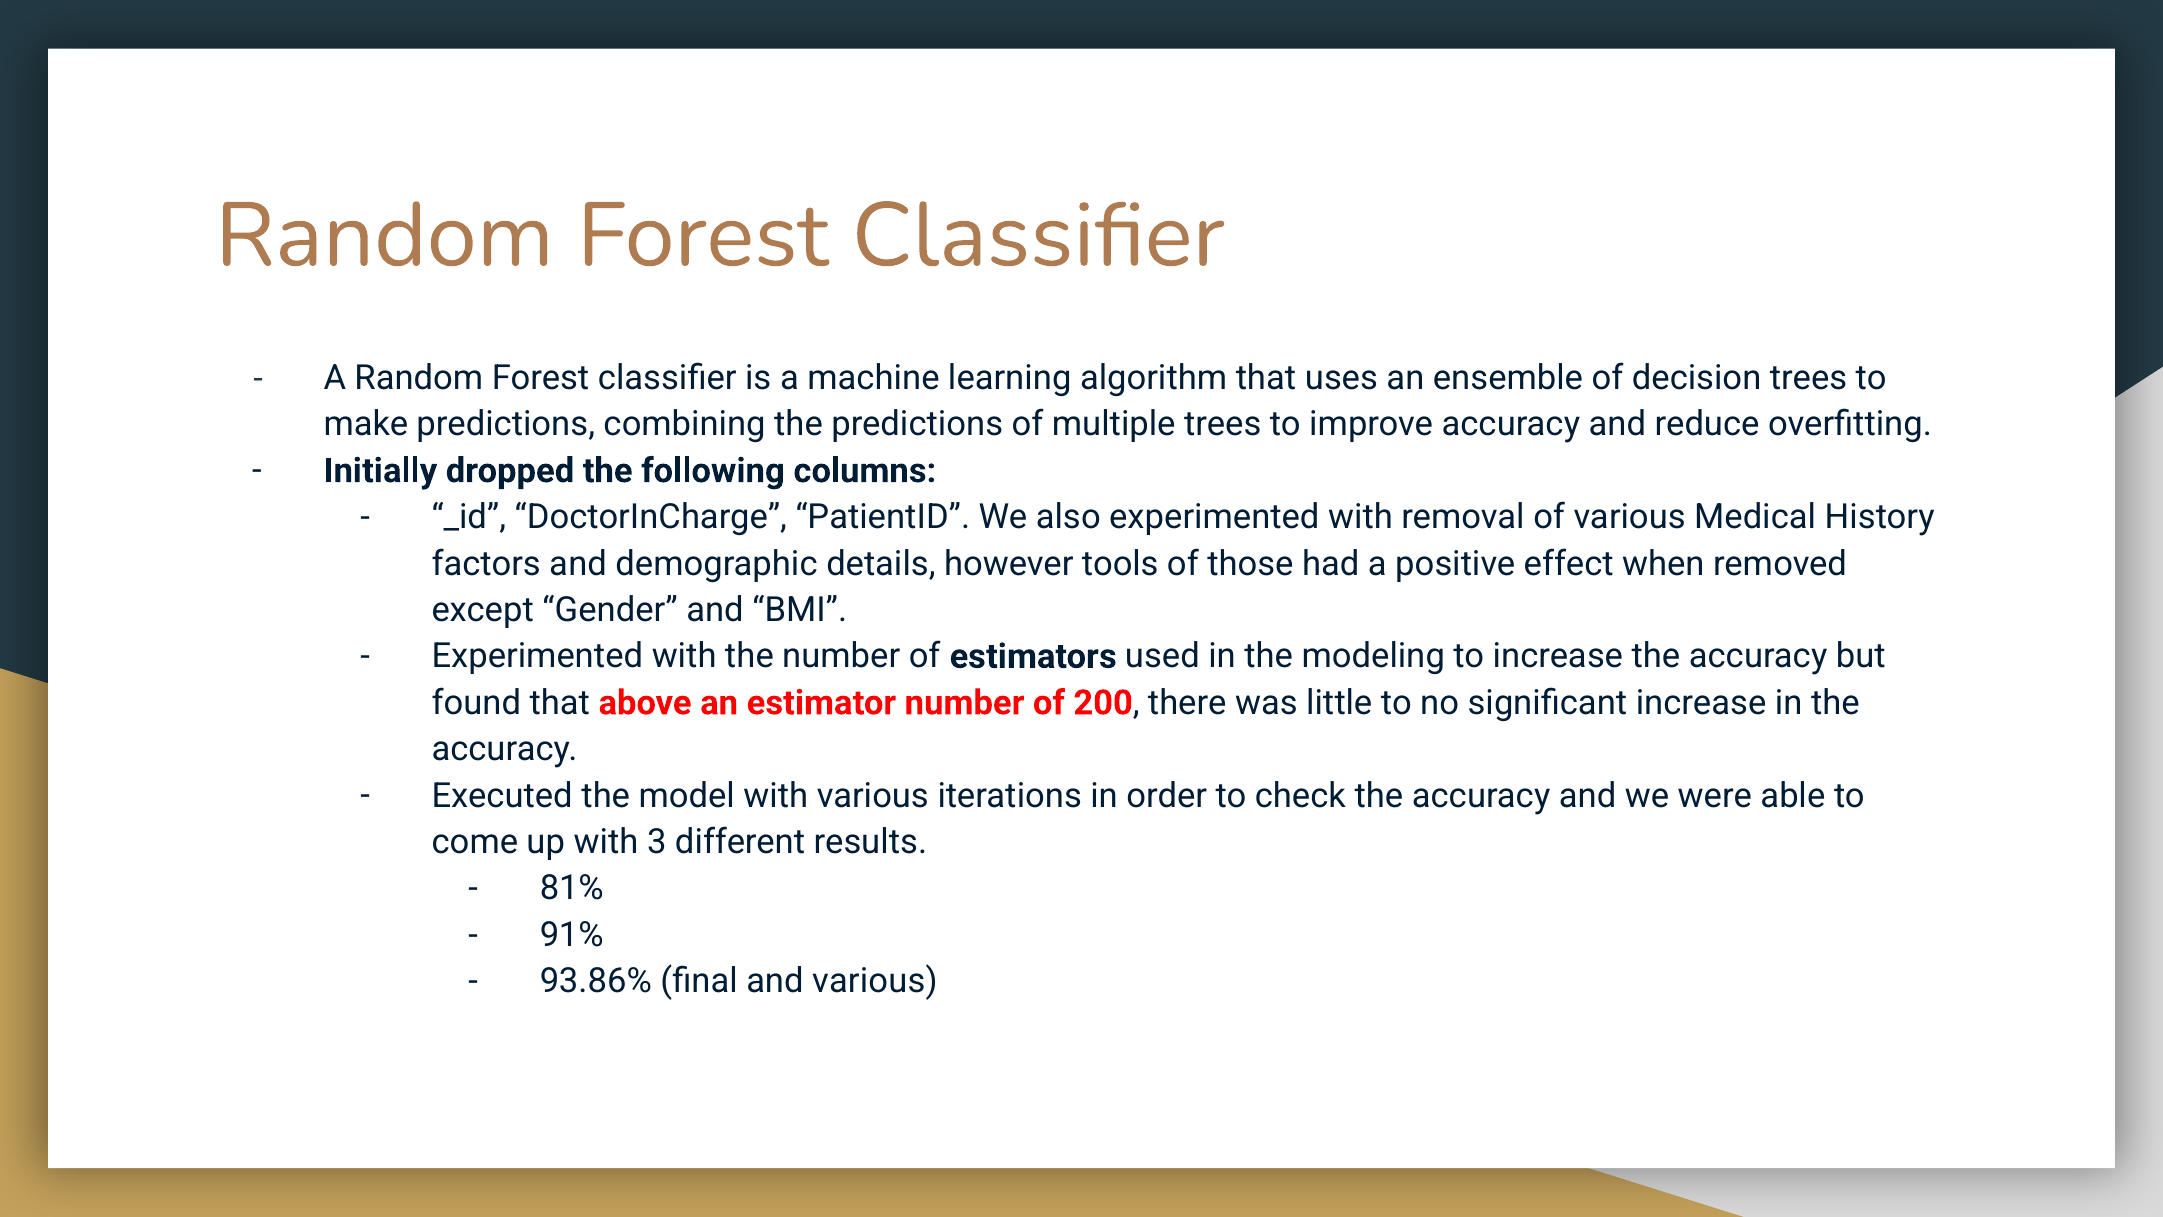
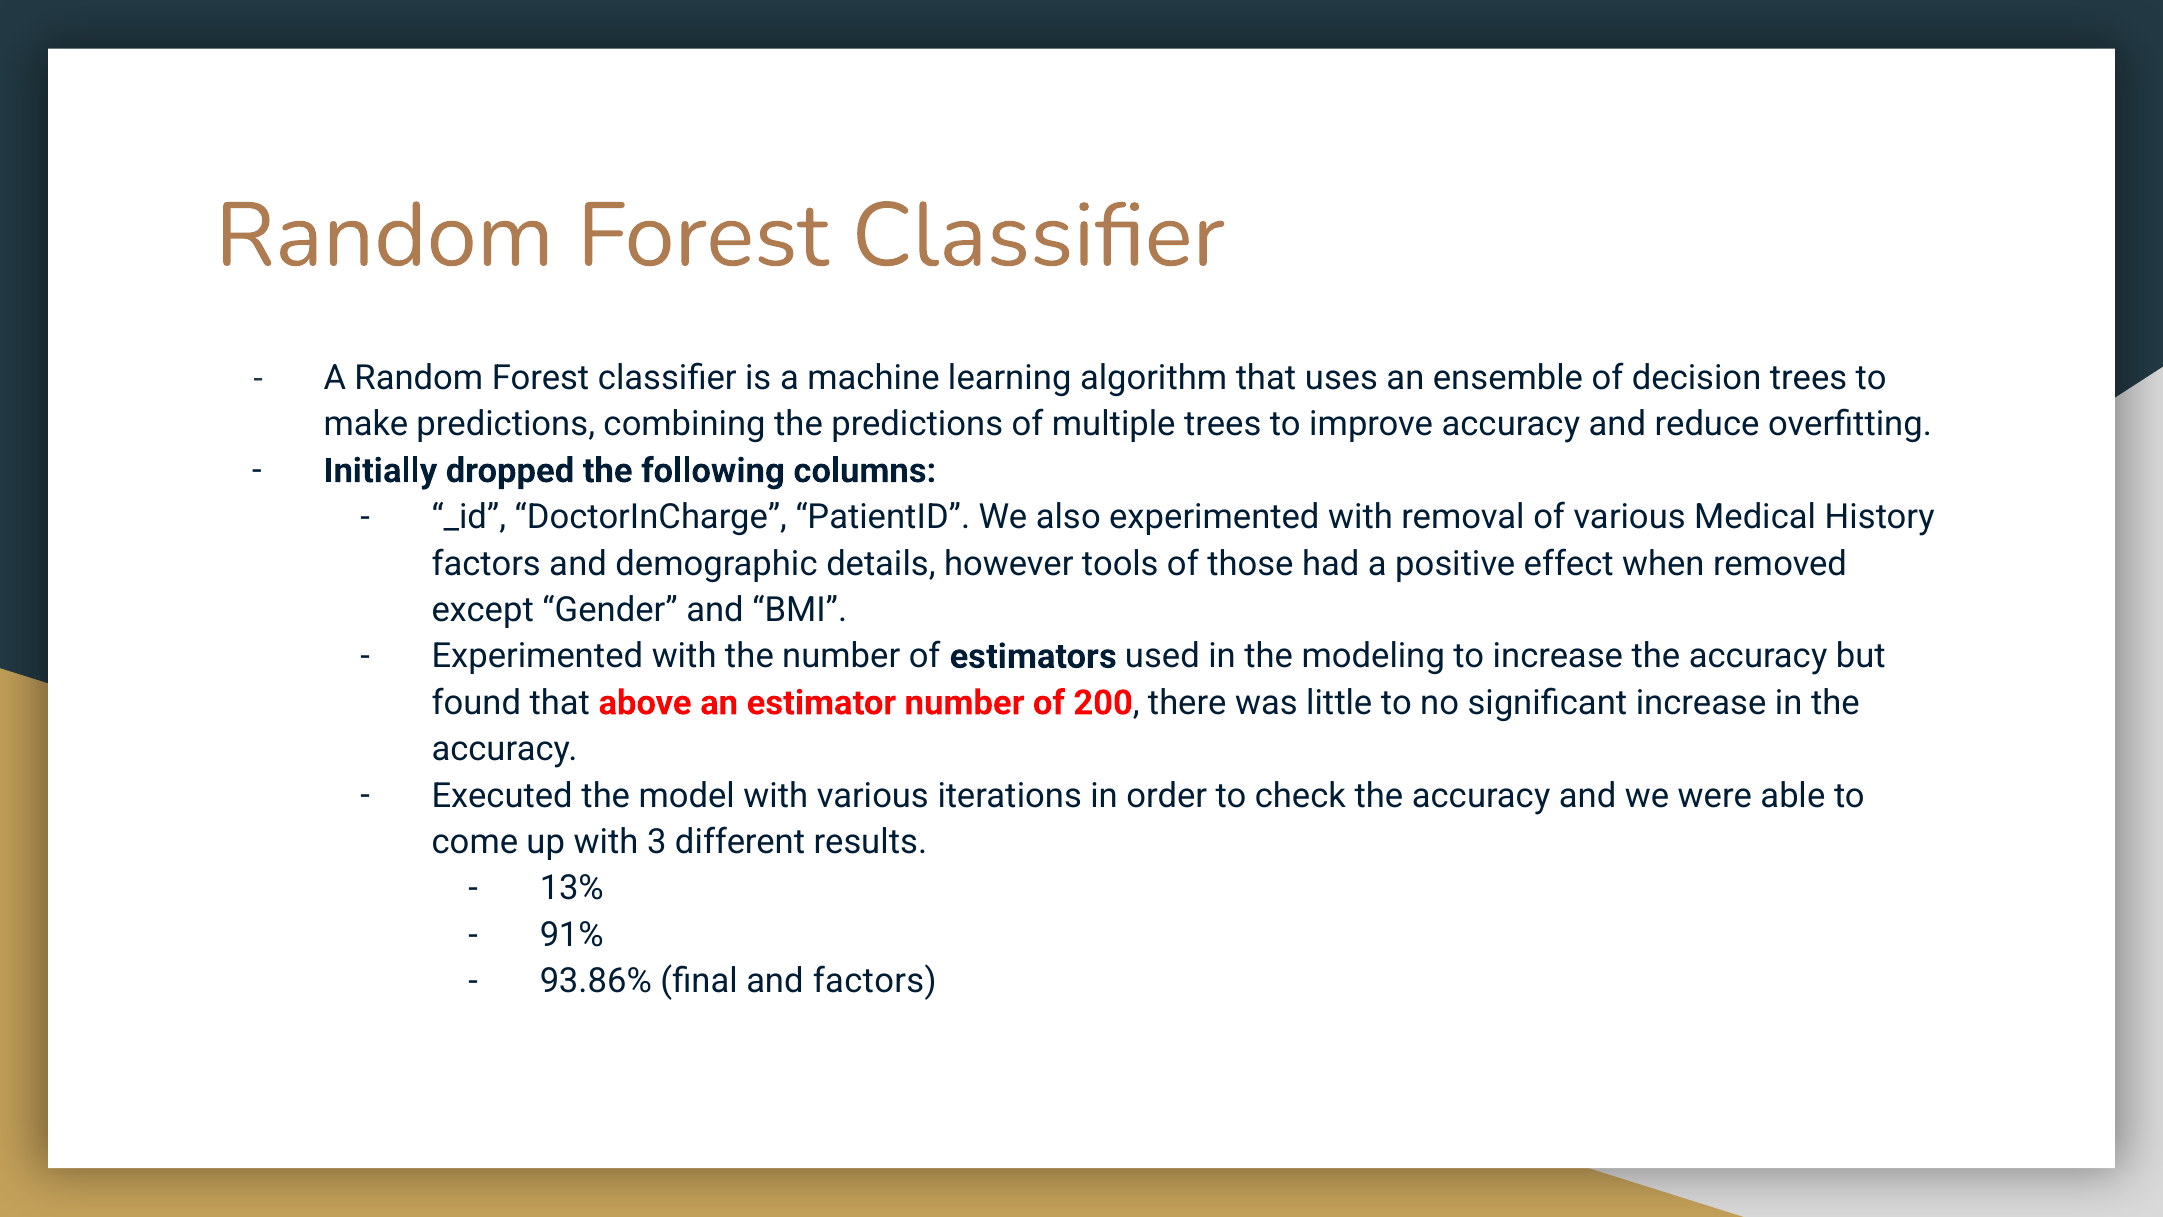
81%: 81% -> 13%
and various: various -> factors
